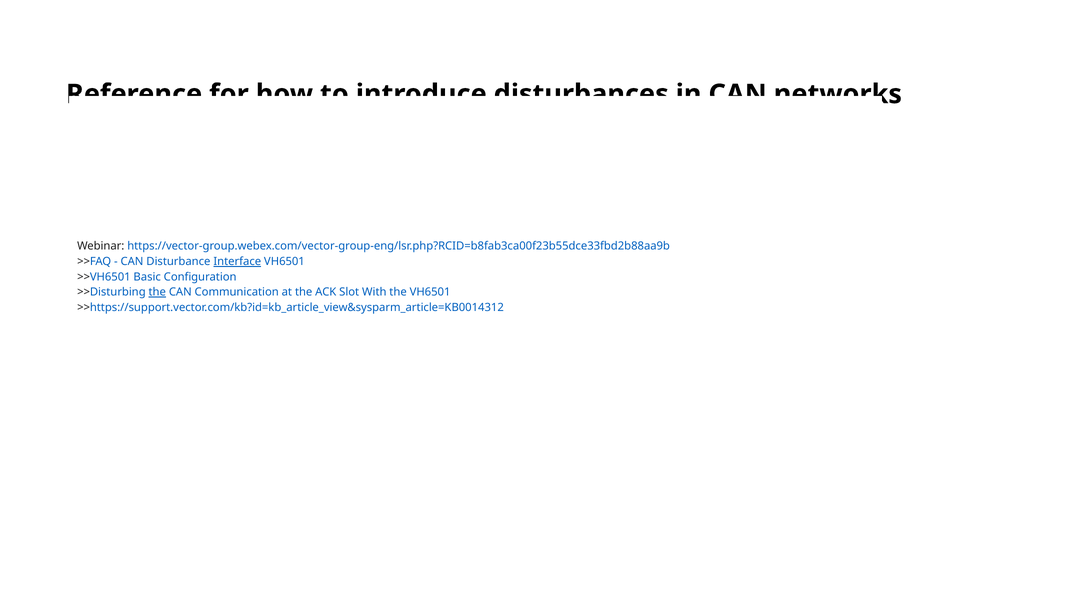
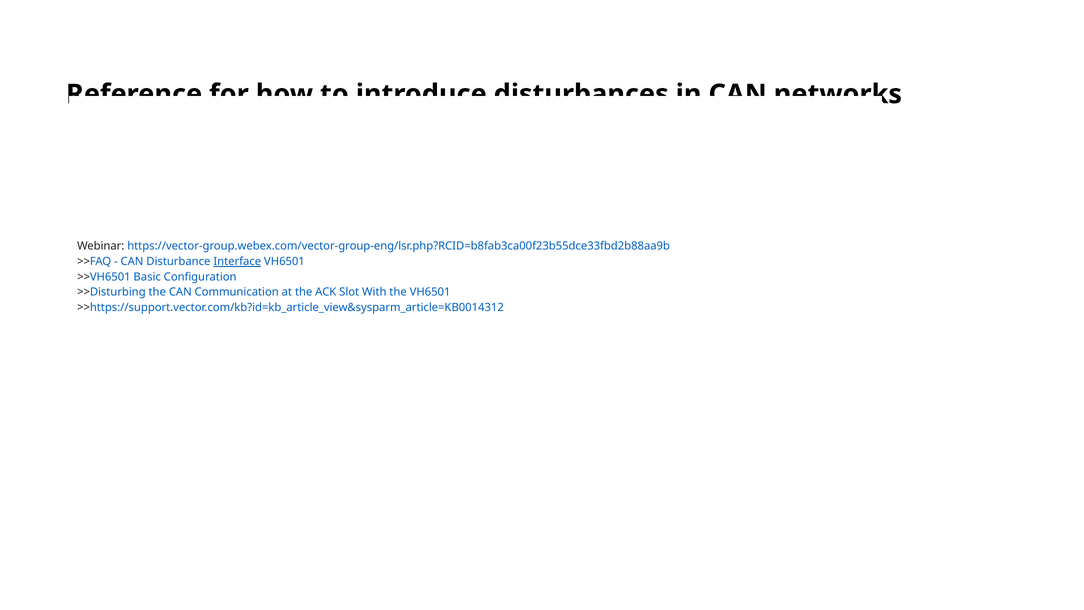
the at (157, 292) underline: present -> none
